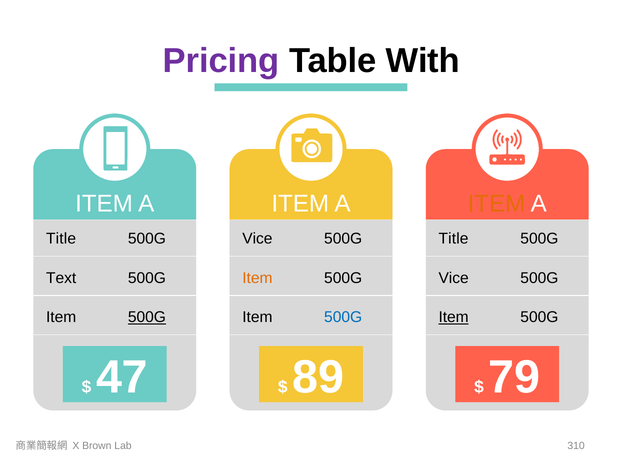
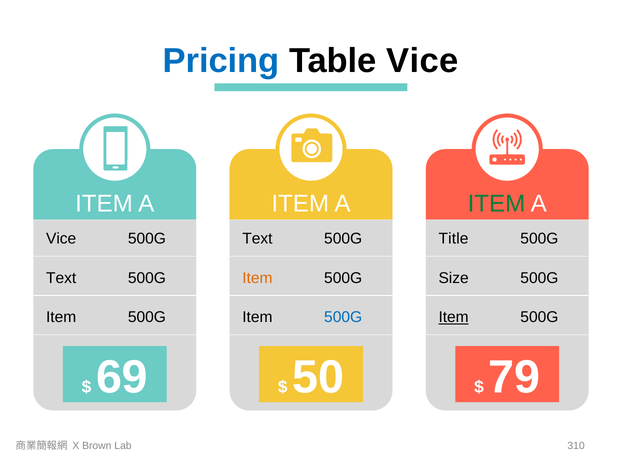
Pricing colour: purple -> blue
Table With: With -> Vice
ITEM at (496, 204) colour: orange -> green
Title at (61, 238): Title -> Vice
Vice at (257, 238): Vice -> Text
Vice at (454, 278): Vice -> Size
500G at (147, 317) underline: present -> none
47: 47 -> 69
89: 89 -> 50
